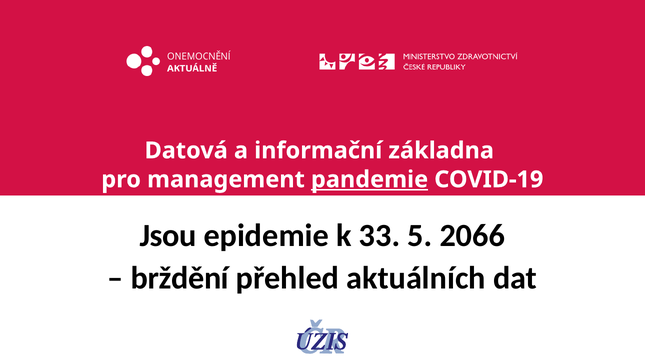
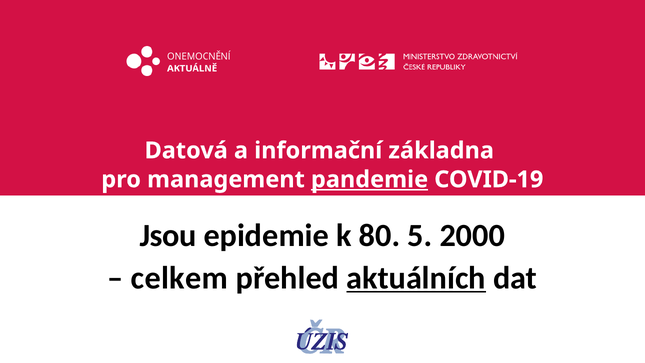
33: 33 -> 80
2066: 2066 -> 2000
brždění: brždění -> celkem
aktuálních underline: none -> present
